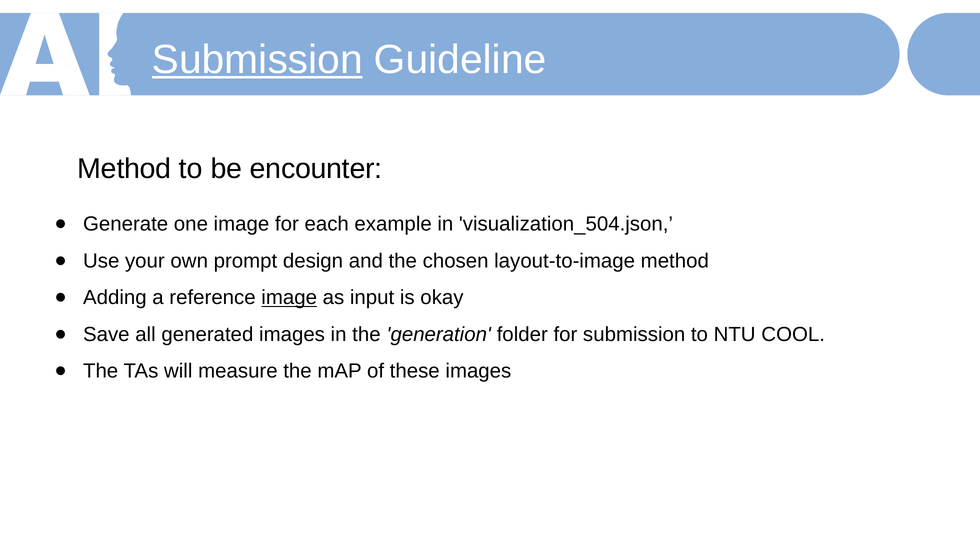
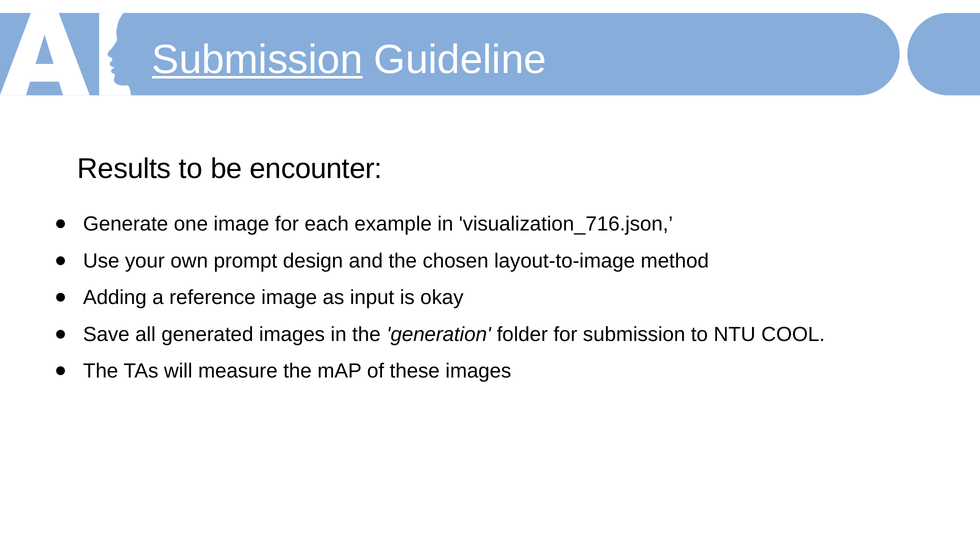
Method at (124, 169): Method -> Results
visualization_504.json: visualization_504.json -> visualization_716.json
image at (289, 298) underline: present -> none
